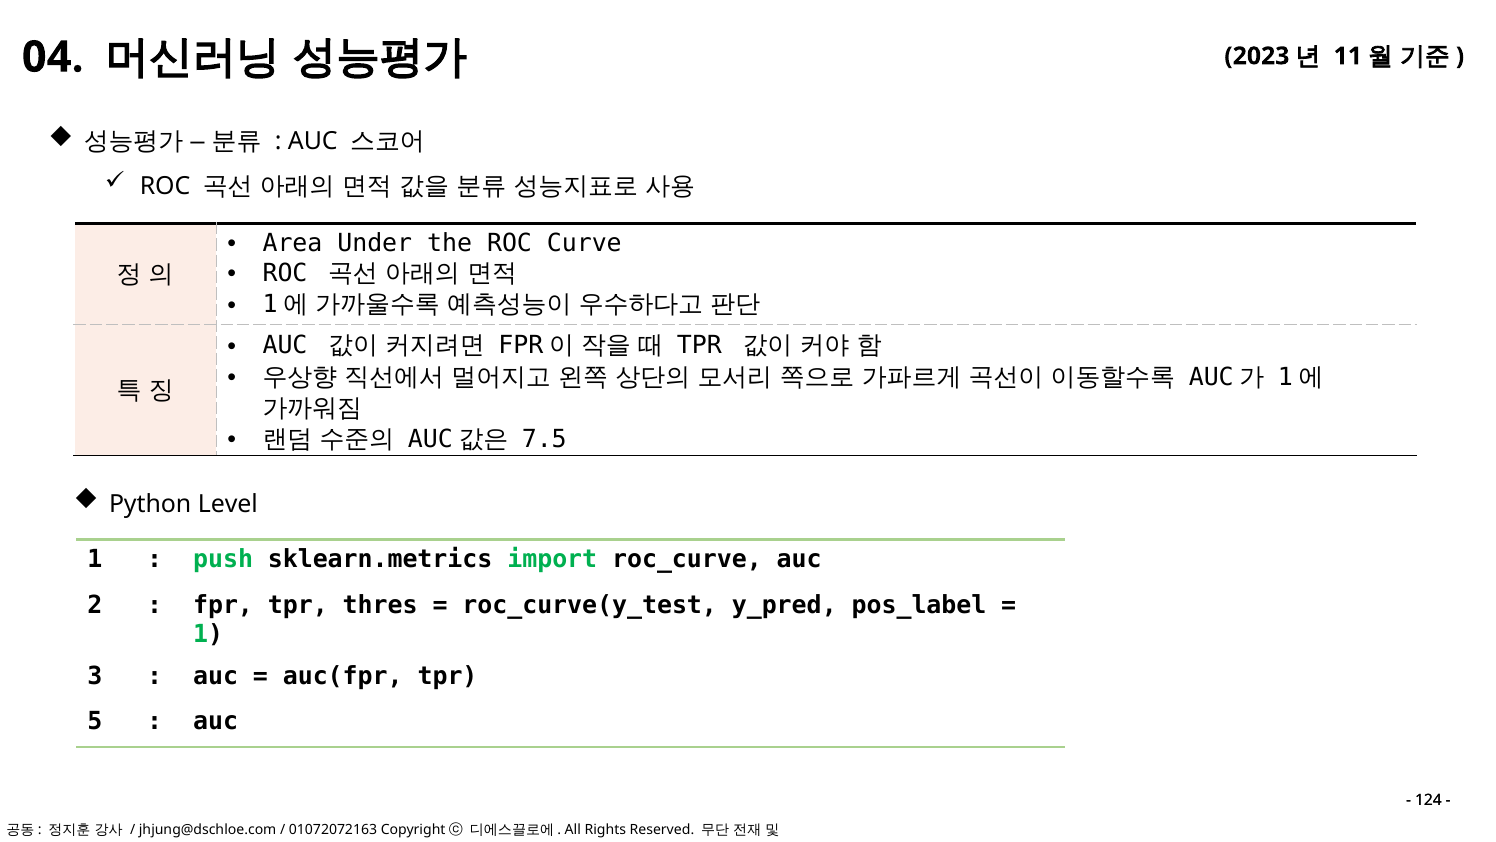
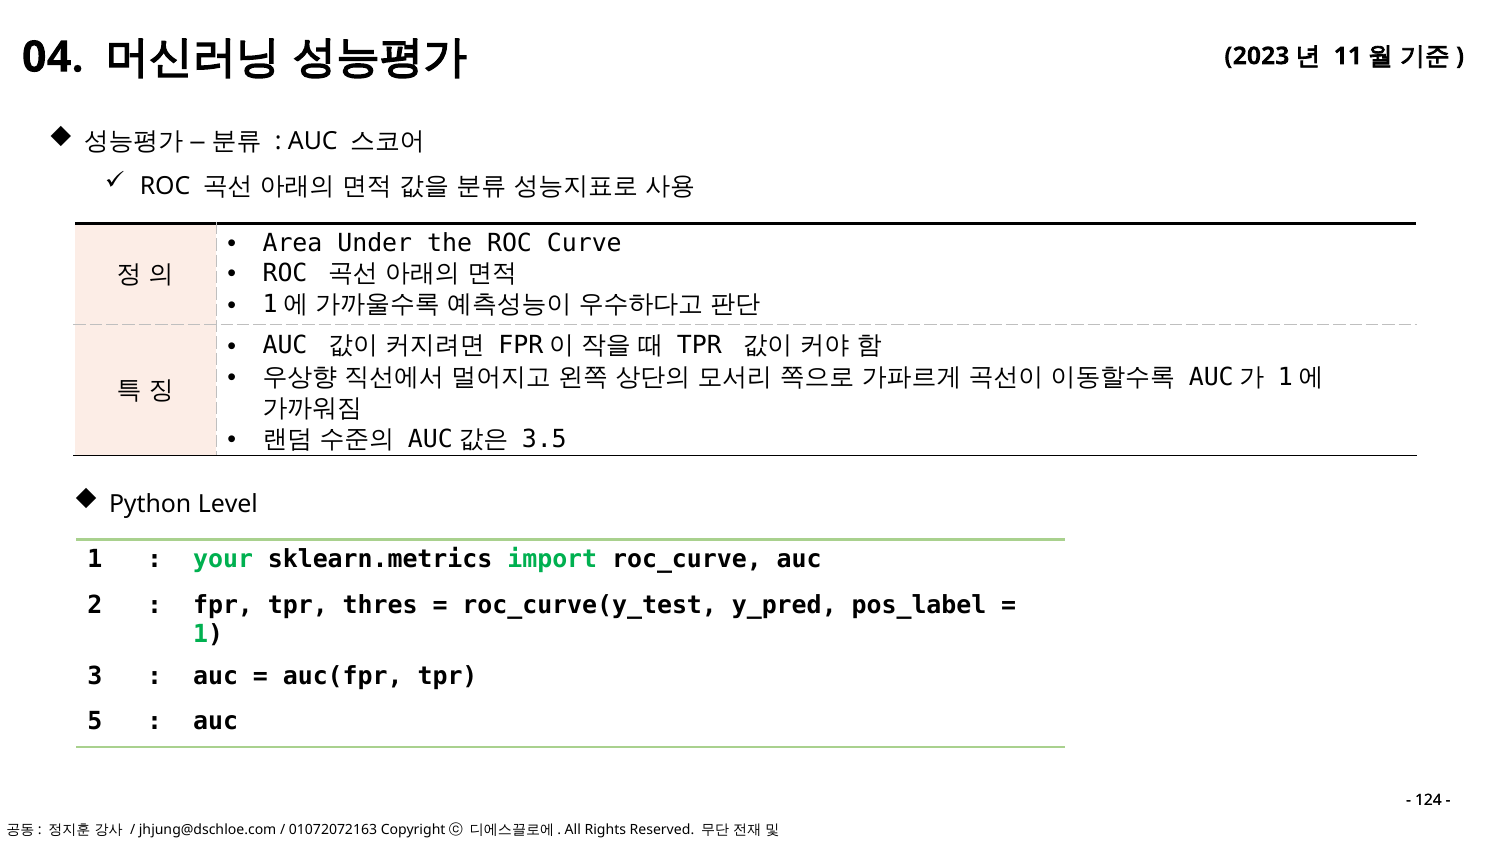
7.5: 7.5 -> 3.5
push: push -> your
